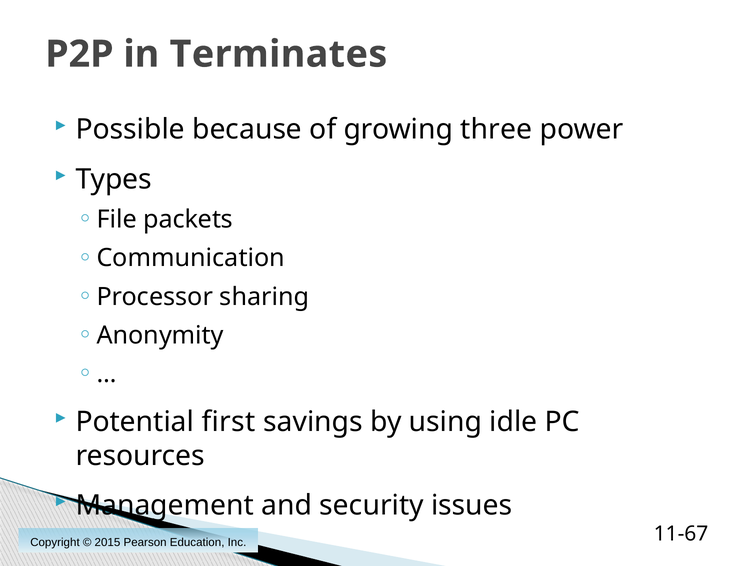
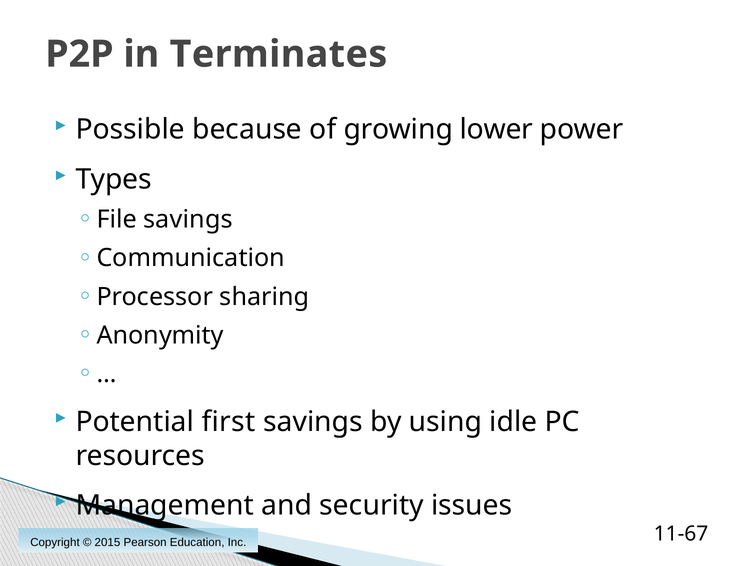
three: three -> lower
File packets: packets -> savings
